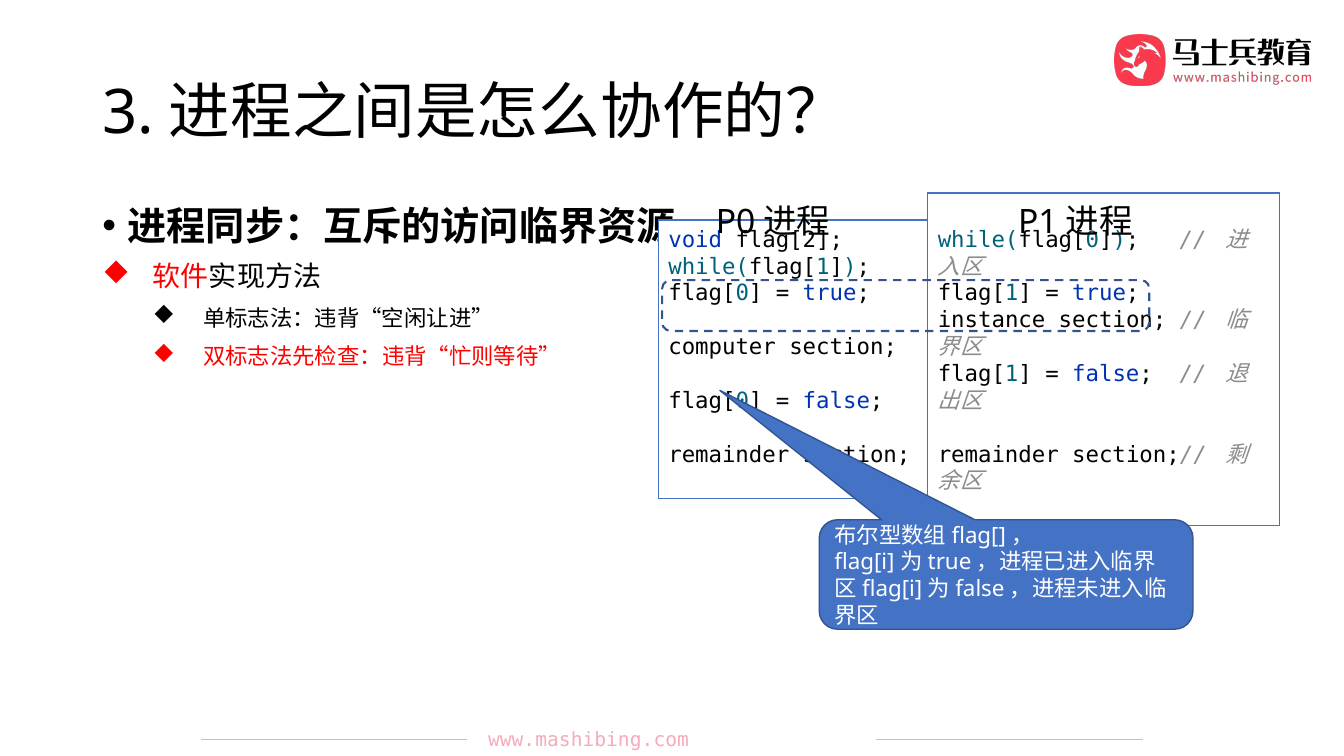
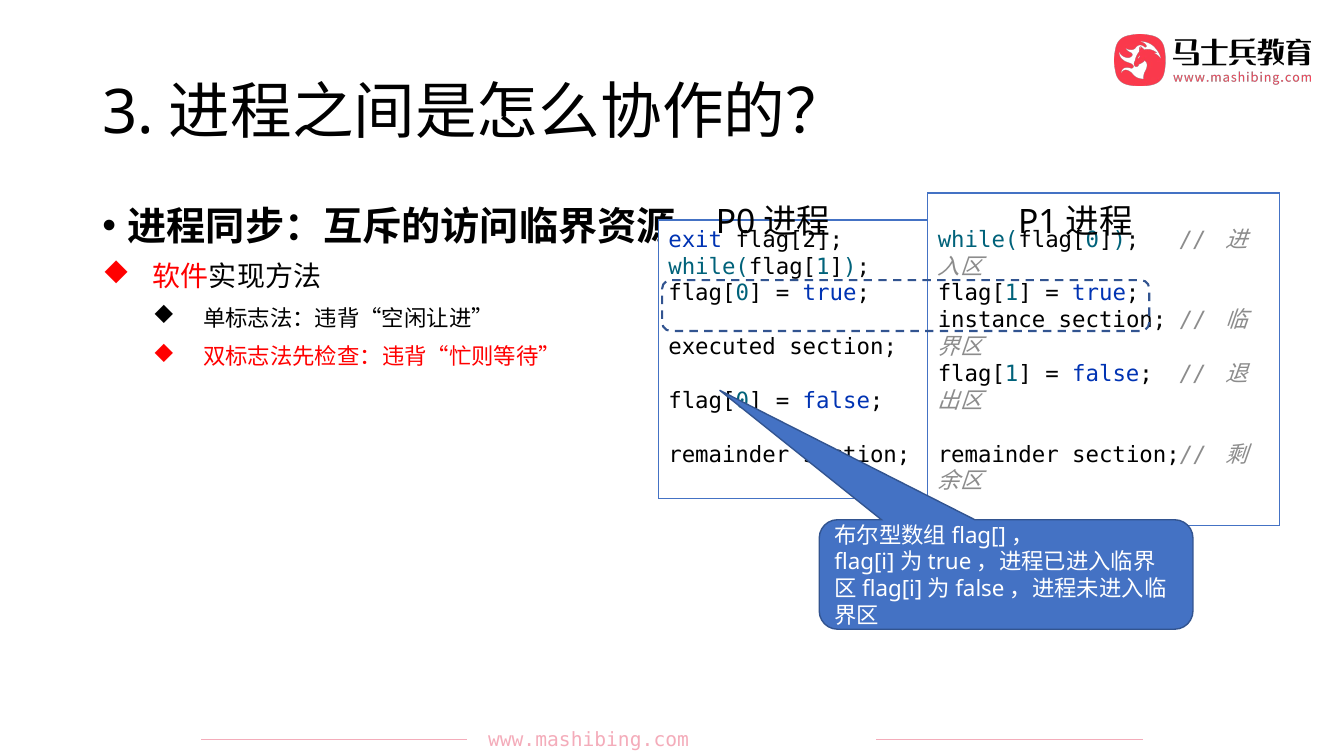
void: void -> exit
computer: computer -> executed
